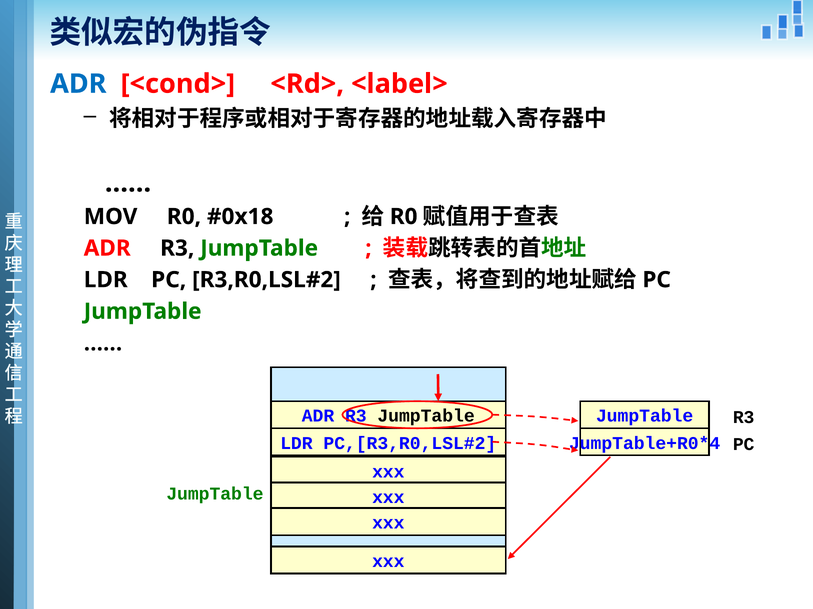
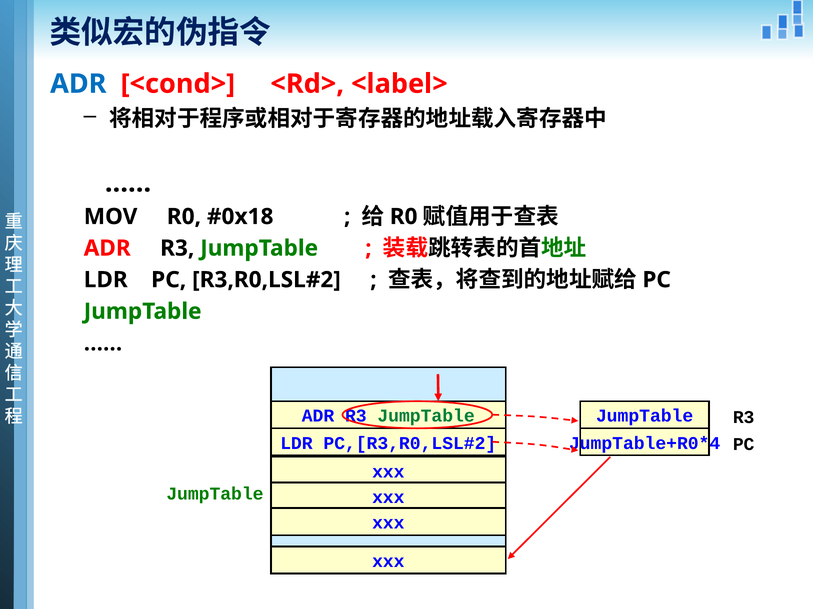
JumpTable at (426, 417) colour: black -> green
